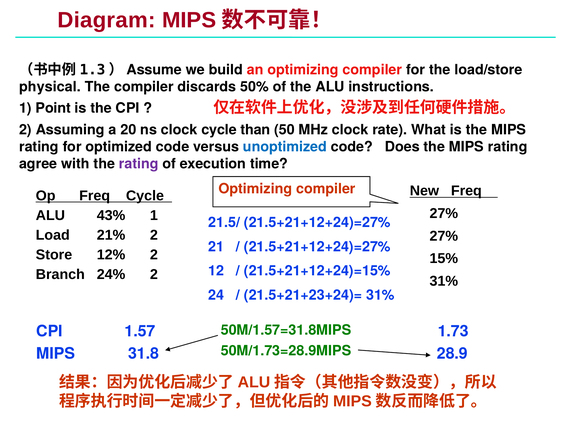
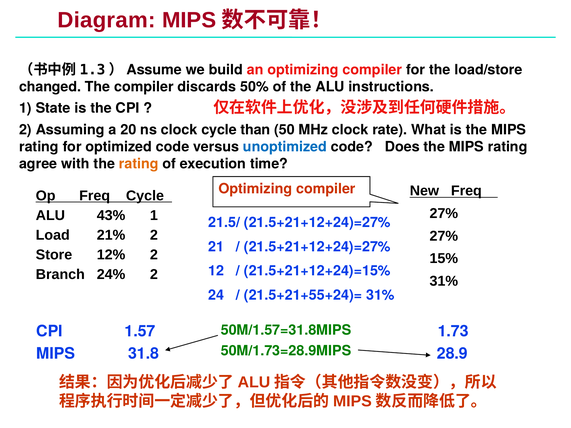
physical: physical -> changed
Point: Point -> State
rating at (139, 164) colour: purple -> orange
21.5+21+23+24)=: 21.5+21+23+24)= -> 21.5+21+55+24)=
